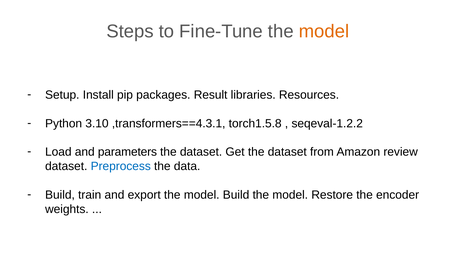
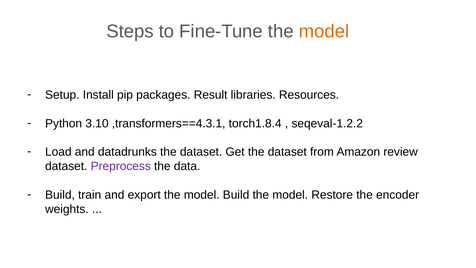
torch1.5.8: torch1.5.8 -> torch1.8.4
parameters: parameters -> datadrunks
Preprocess colour: blue -> purple
